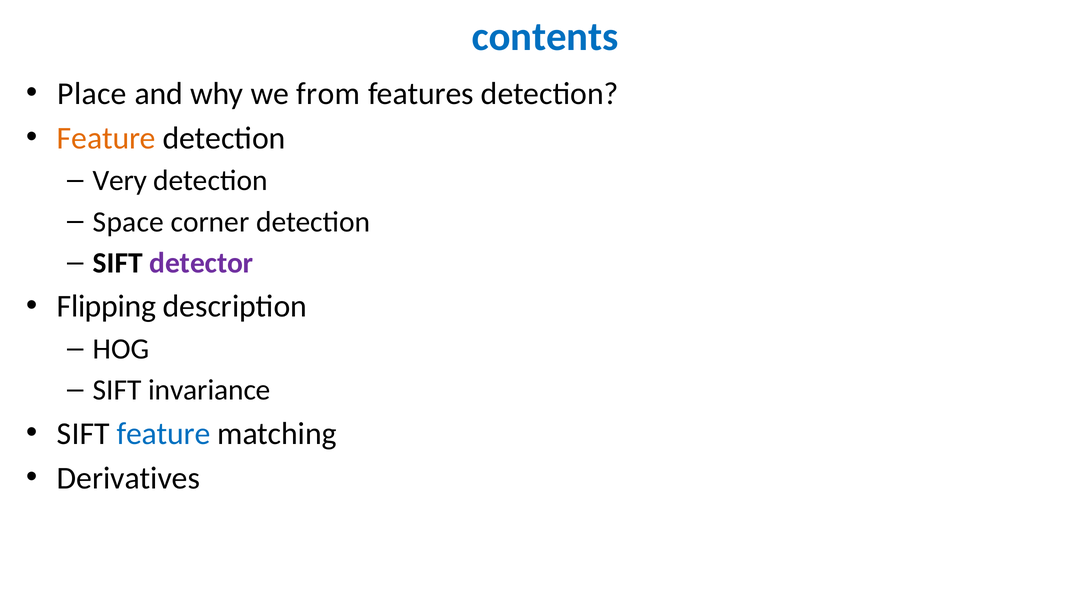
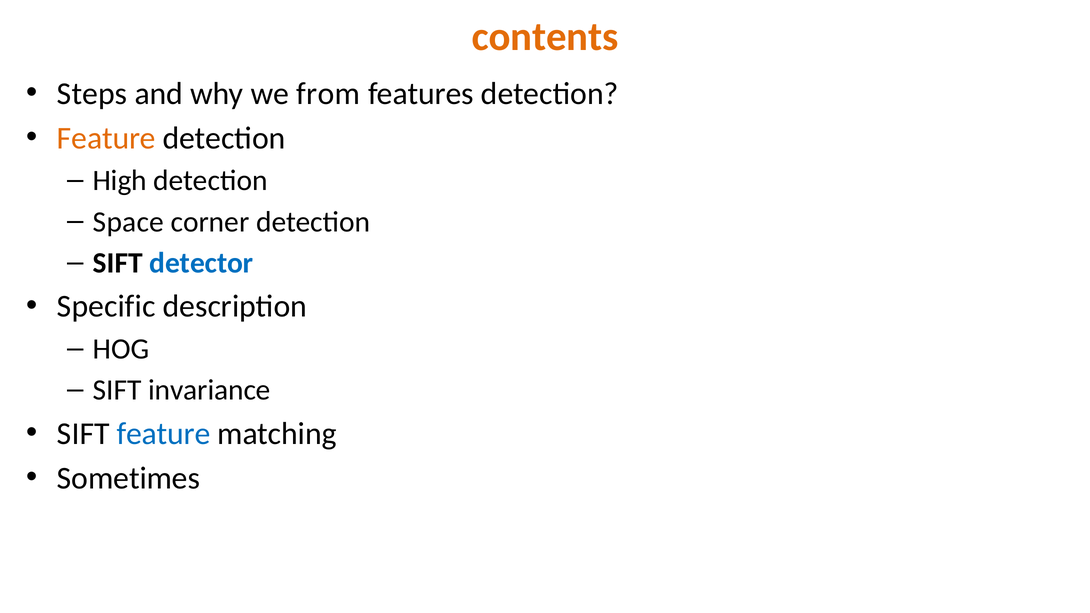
contents colour: blue -> orange
Place: Place -> Steps
Very: Very -> High
detector colour: purple -> blue
Flipping: Flipping -> Specific
Derivatives: Derivatives -> Sometimes
